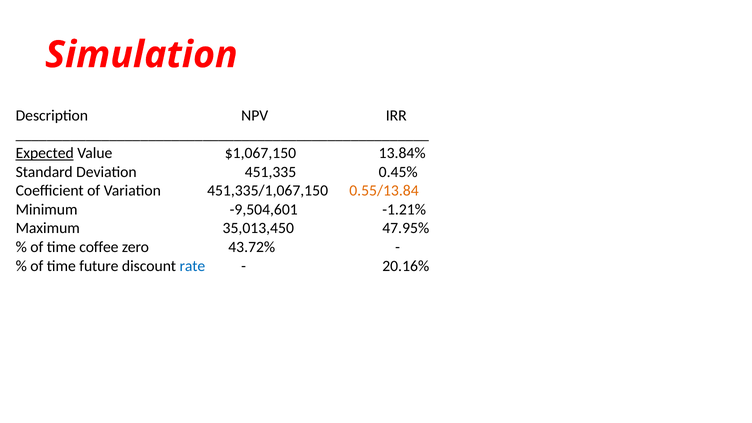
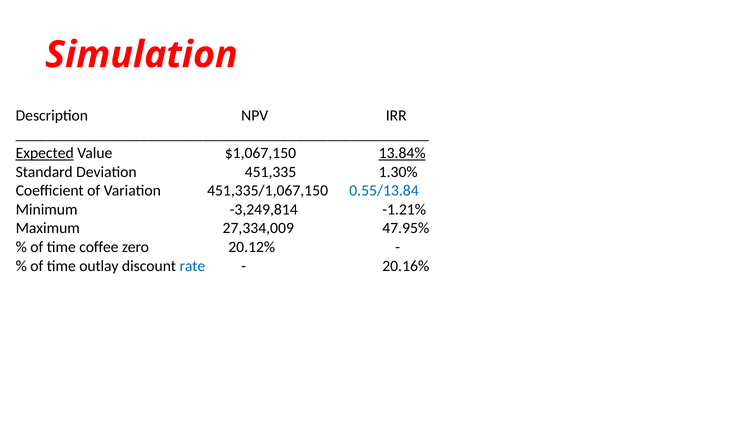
13.84% underline: none -> present
0.45%: 0.45% -> 1.30%
0.55/13.84 colour: orange -> blue
-9,504,601: -9,504,601 -> -3,249,814
35,013,450: 35,013,450 -> 27,334,009
43.72%: 43.72% -> 20.12%
future: future -> outlay
